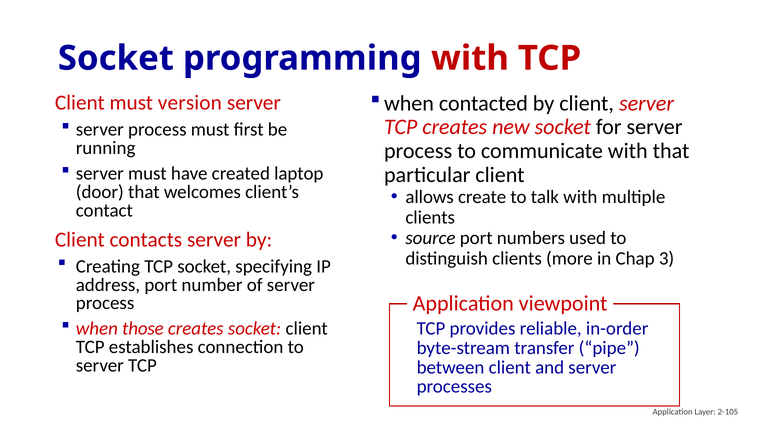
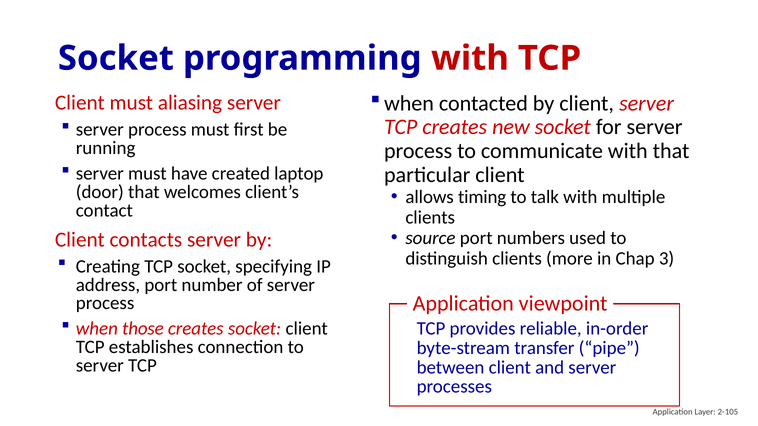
version: version -> aliasing
create: create -> timing
